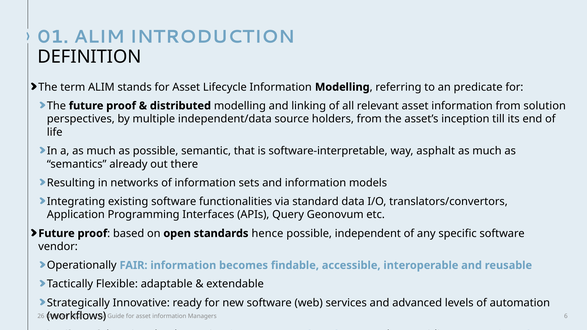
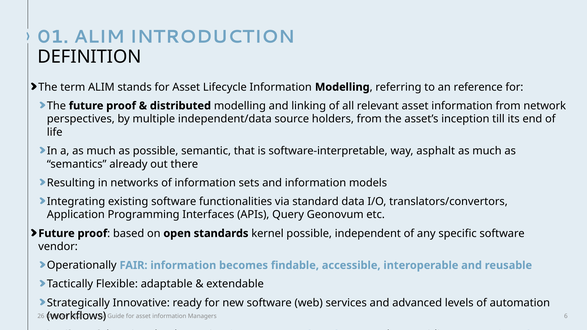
predicate: predicate -> reference
solution: solution -> network
hence: hence -> kernel
